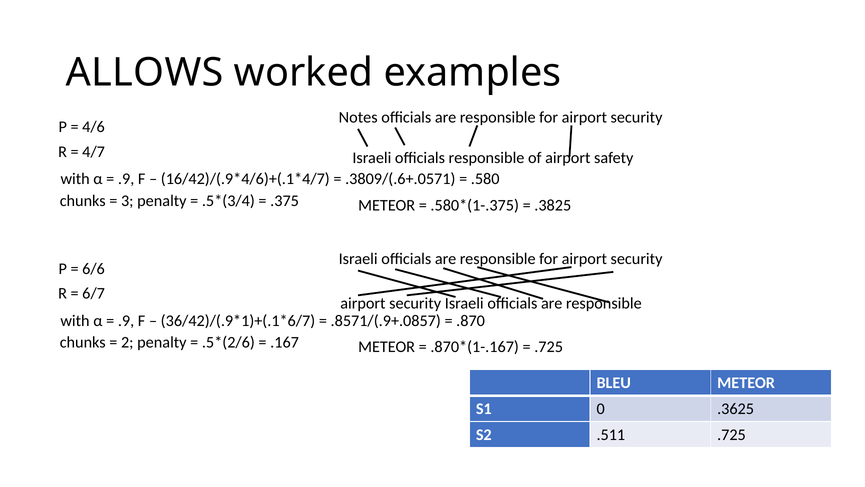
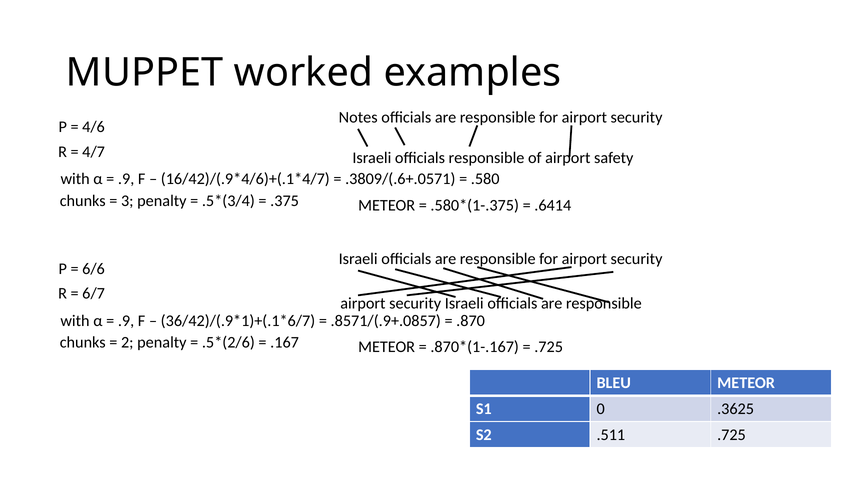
ALLOWS: ALLOWS -> MUPPET
.3825: .3825 -> .6414
